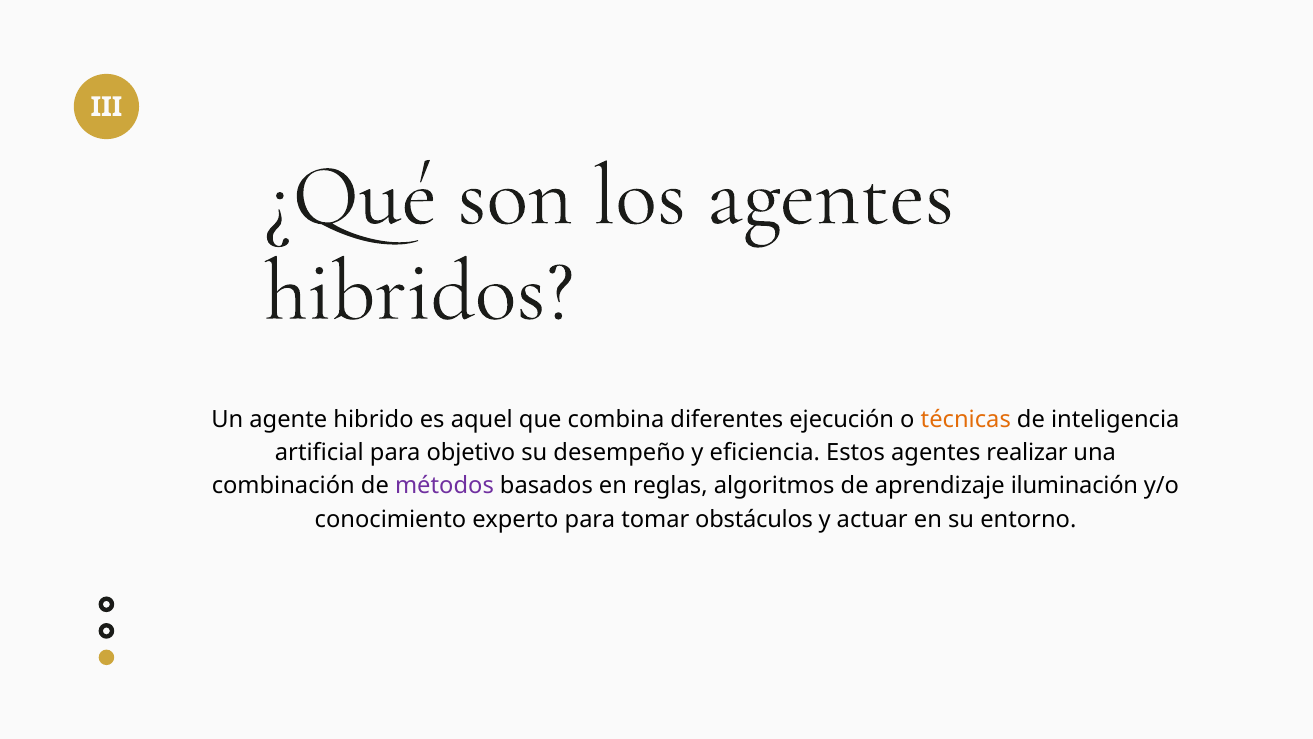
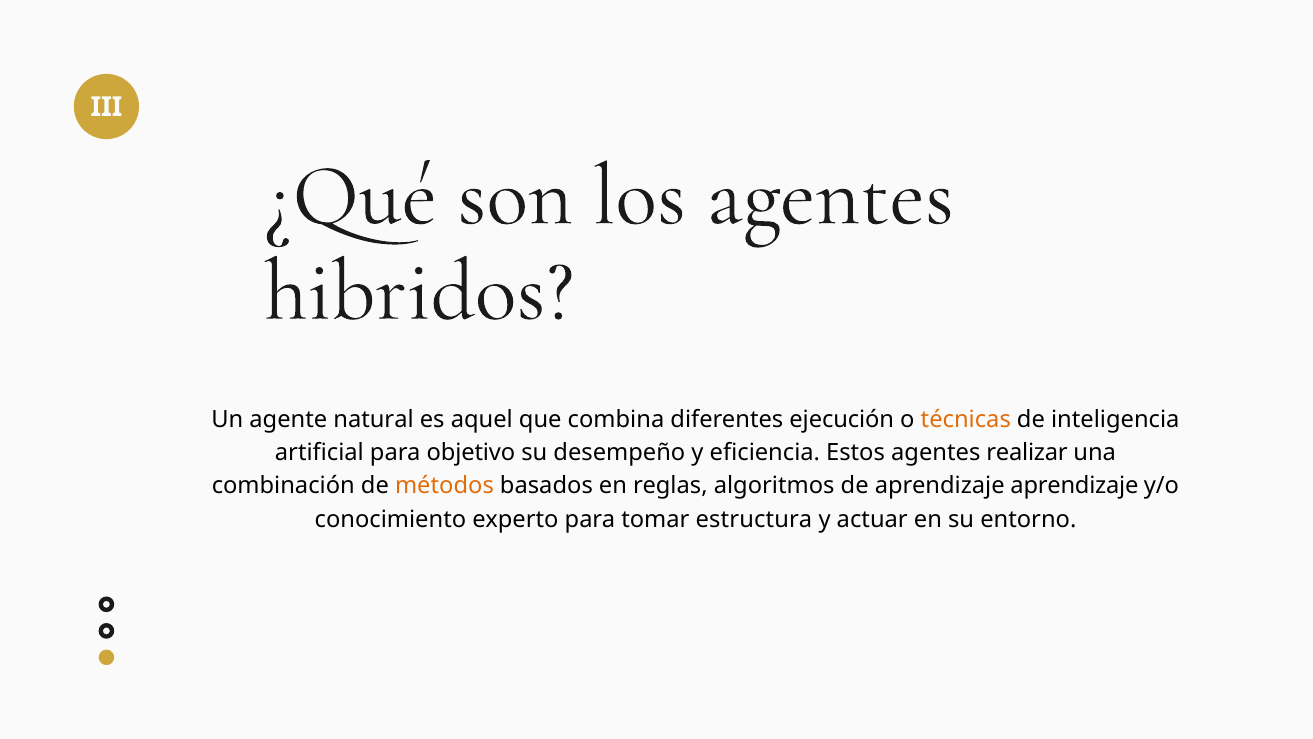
hibrido: hibrido -> natural
métodos colour: purple -> orange
aprendizaje iluminación: iluminación -> aprendizaje
obstáculos: obstáculos -> estructura
